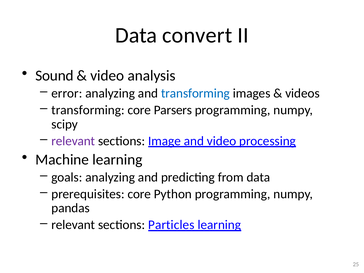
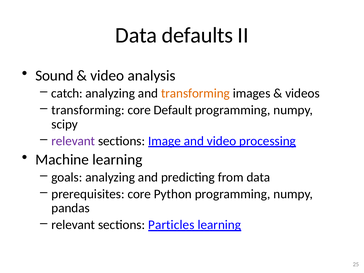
convert: convert -> defaults
error: error -> catch
transforming at (195, 93) colour: blue -> orange
Parsers: Parsers -> Default
